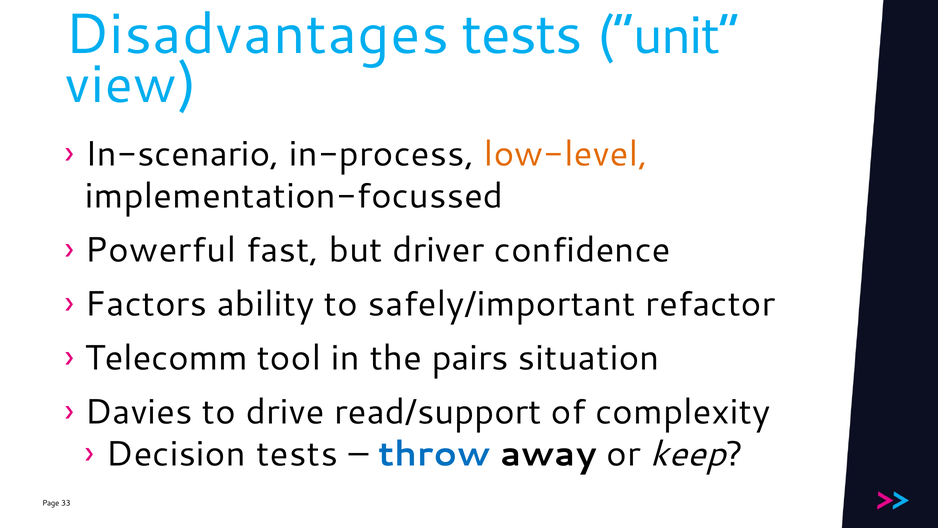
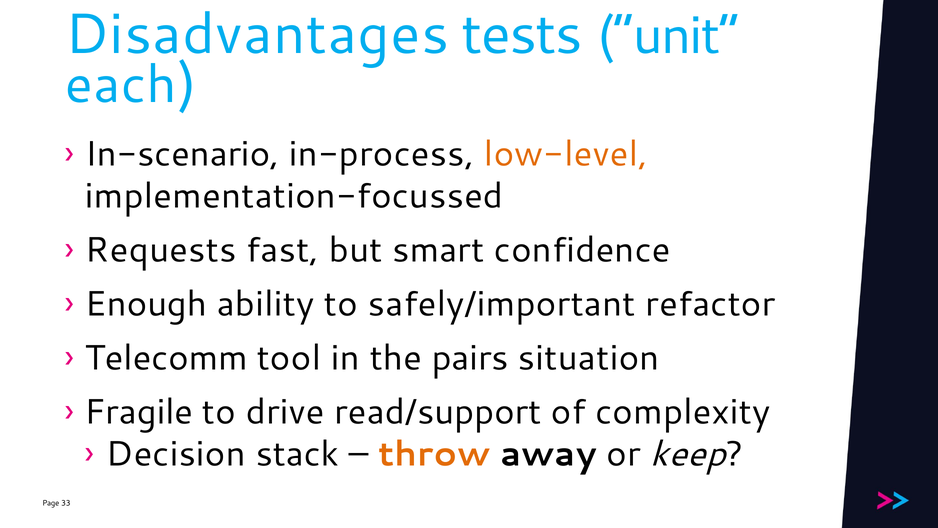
view: view -> each
Powerful: Powerful -> Requests
driver: driver -> smart
Factors: Factors -> Enough
Davies: Davies -> Fragile
Decision tests: tests -> stack
throw colour: blue -> orange
